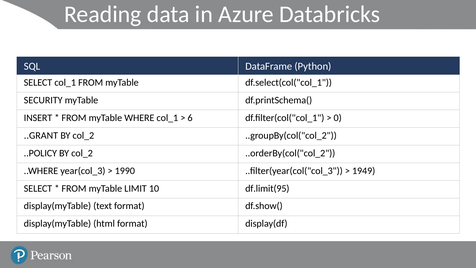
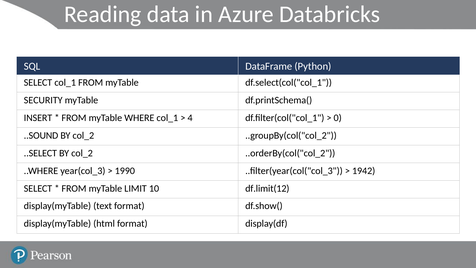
6: 6 -> 4
..GRANT: ..GRANT -> ..SOUND
..POLICY: ..POLICY -> ..SELECT
1949: 1949 -> 1942
df.limit(95: df.limit(95 -> df.limit(12
